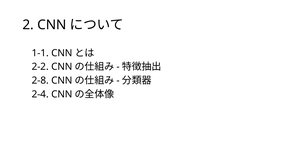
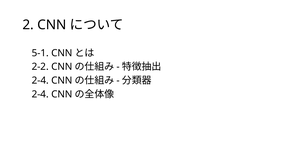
1-1: 1-1 -> 5-1
2-8 at (40, 80): 2-8 -> 2-4
